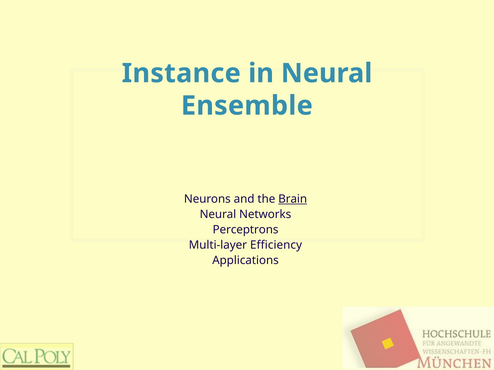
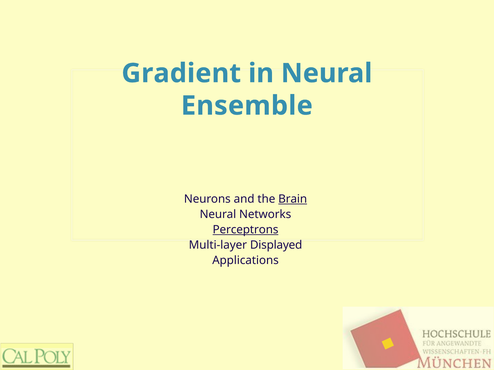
Instance: Instance -> Gradient
Perceptrons underline: none -> present
Efficiency: Efficiency -> Displayed
